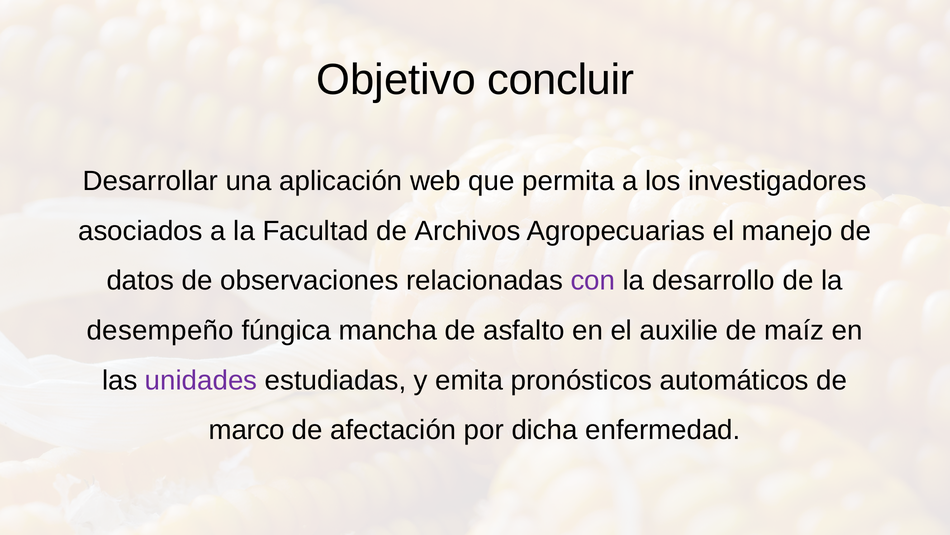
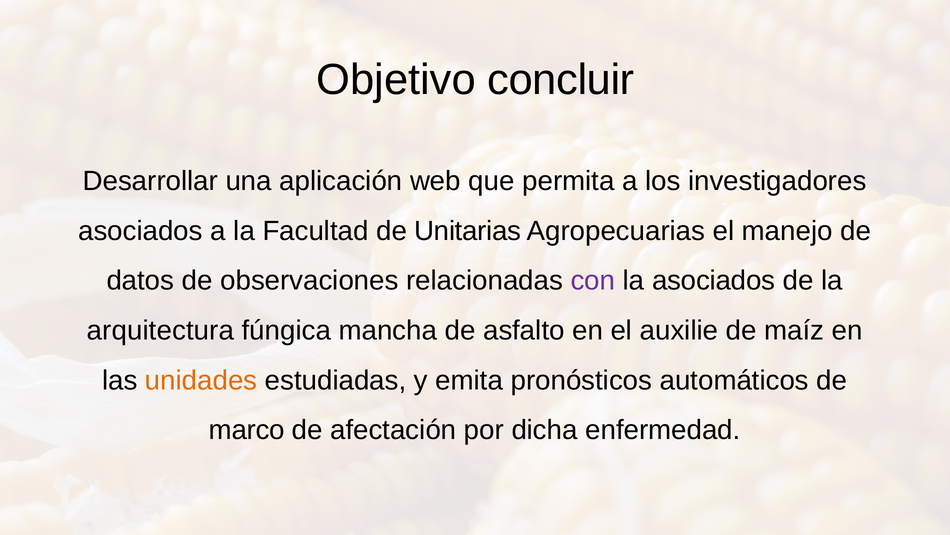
Archivos: Archivos -> Unitarias
la desarrollo: desarrollo -> asociados
desempeño: desempeño -> arquitectura
unidades colour: purple -> orange
